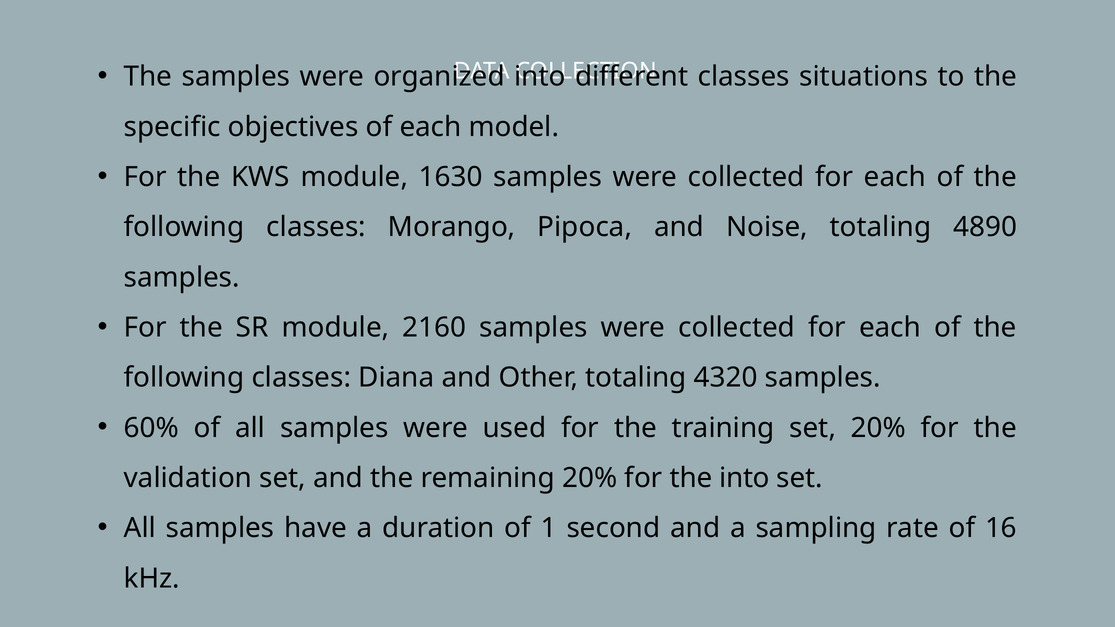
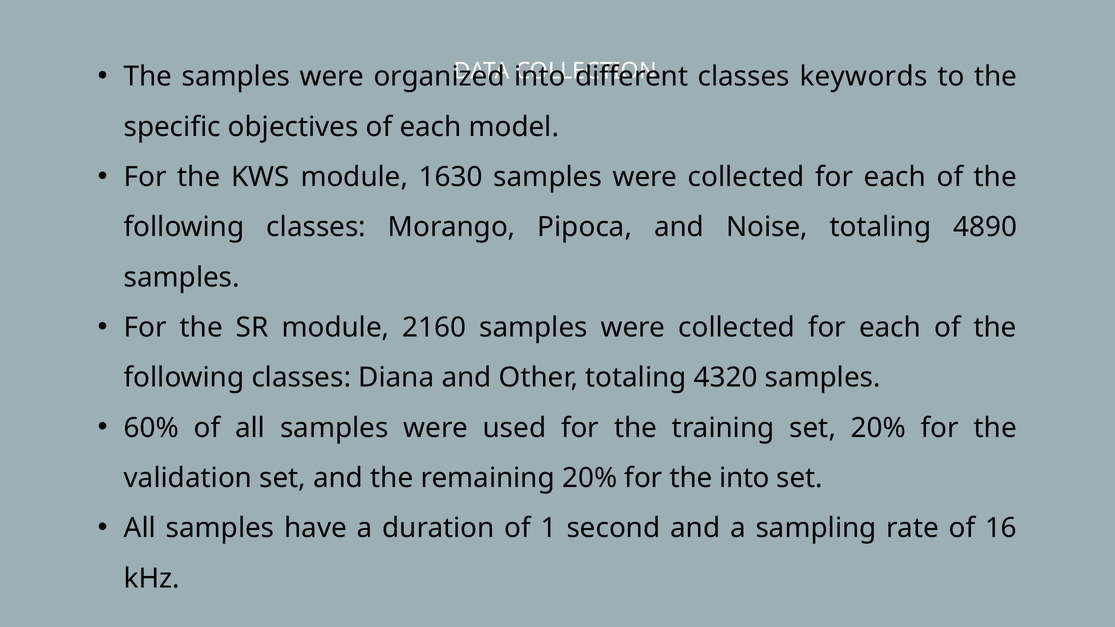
situations: situations -> keywords
